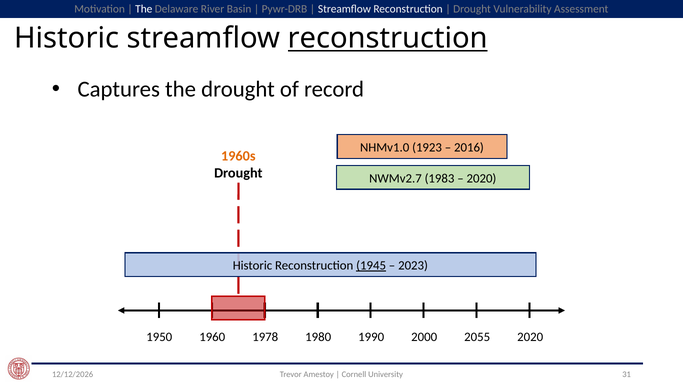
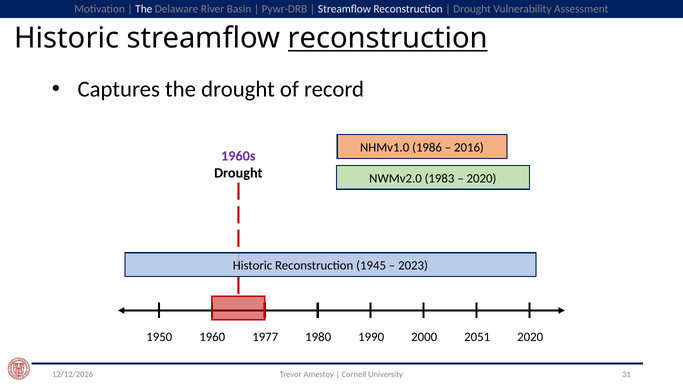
1923: 1923 -> 1986
1960s colour: orange -> purple
NWMv2.7: NWMv2.7 -> NWMv2.0
1945 underline: present -> none
1978: 1978 -> 1977
2055: 2055 -> 2051
